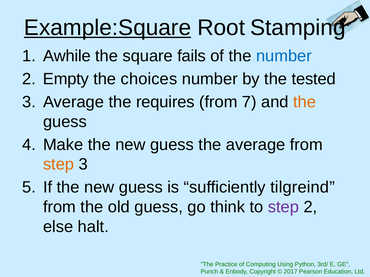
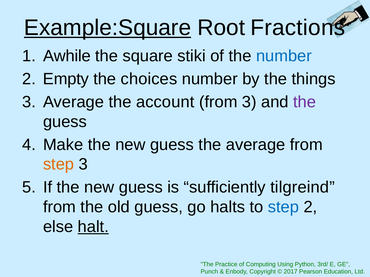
Stamping: Stamping -> Fractions
fails: fails -> stiki
tested: tested -> things
requires: requires -> account
from 7: 7 -> 3
the at (305, 102) colour: orange -> purple
think: think -> halts
step at (283, 207) colour: purple -> blue
halt underline: none -> present
